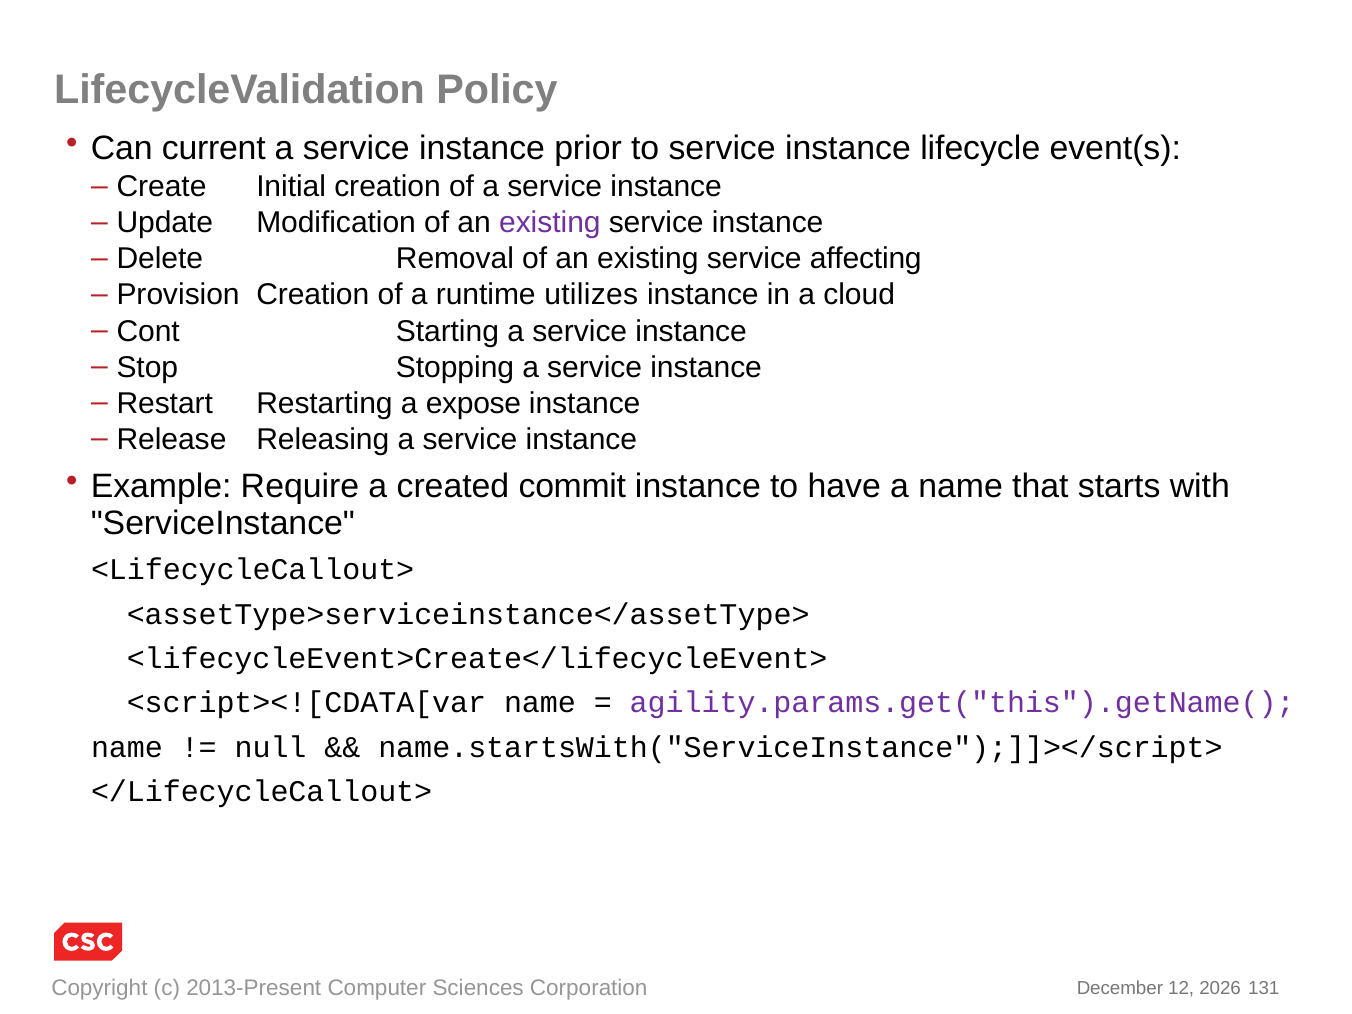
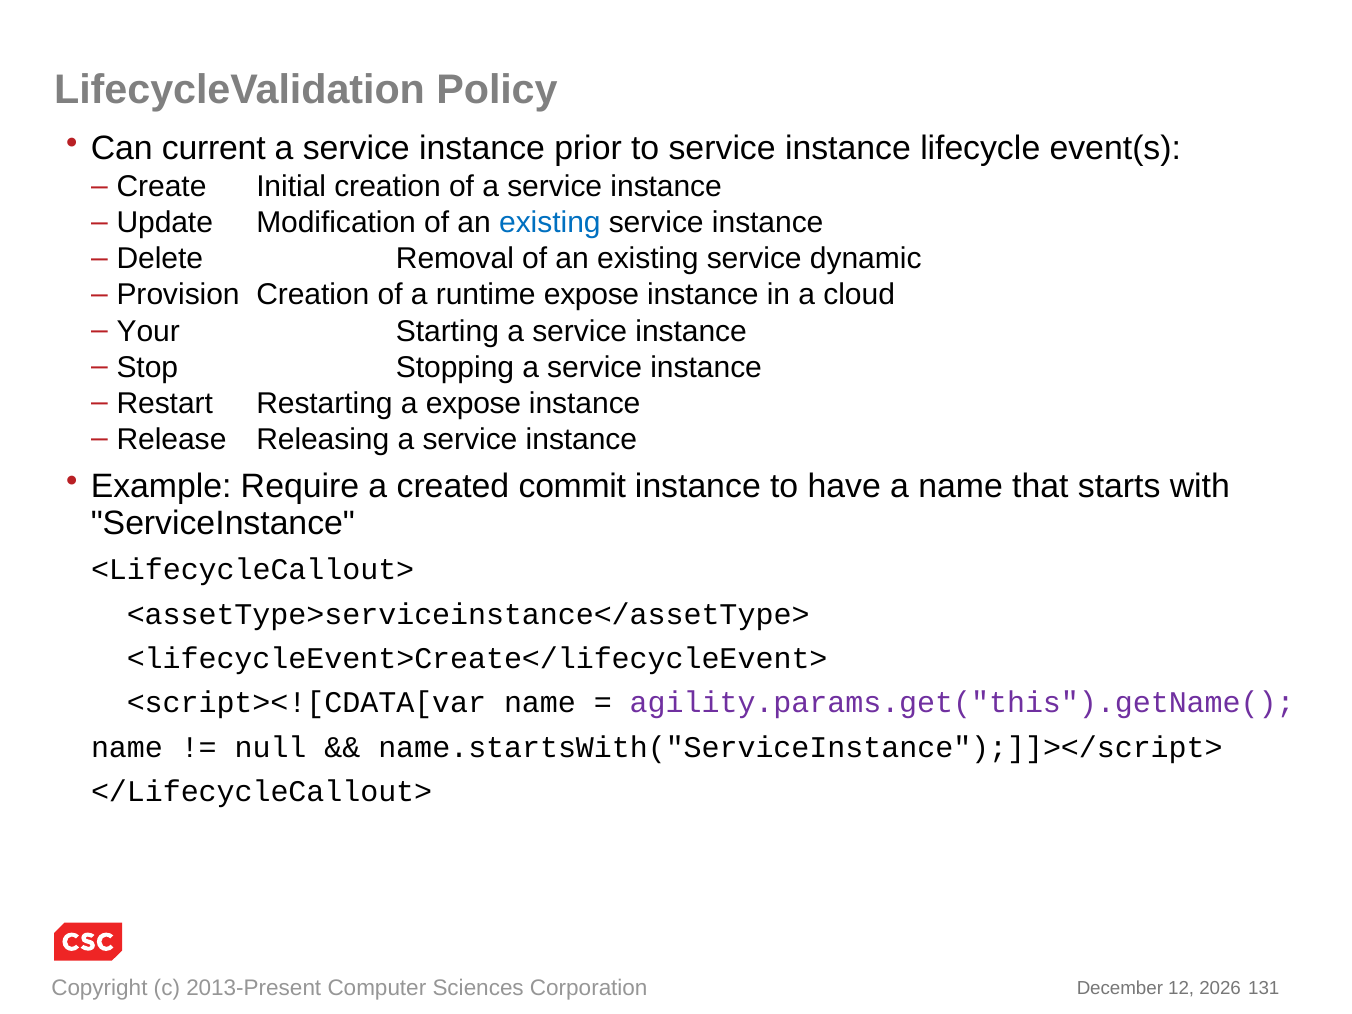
existing at (550, 223) colour: purple -> blue
affecting: affecting -> dynamic
runtime utilizes: utilizes -> expose
Cont: Cont -> Your
